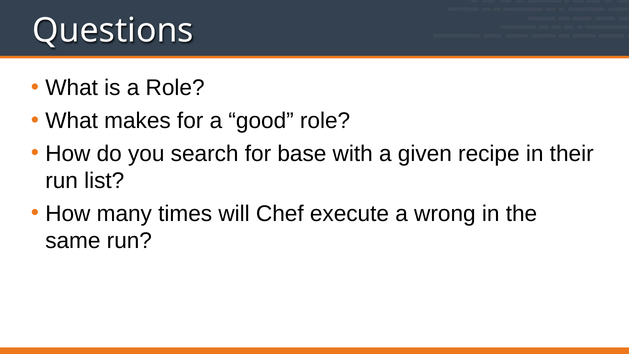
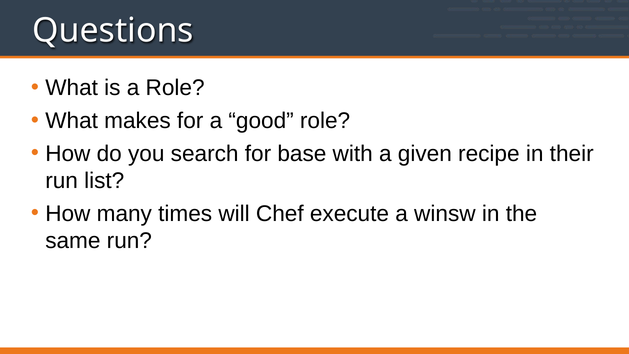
wrong: wrong -> winsw
